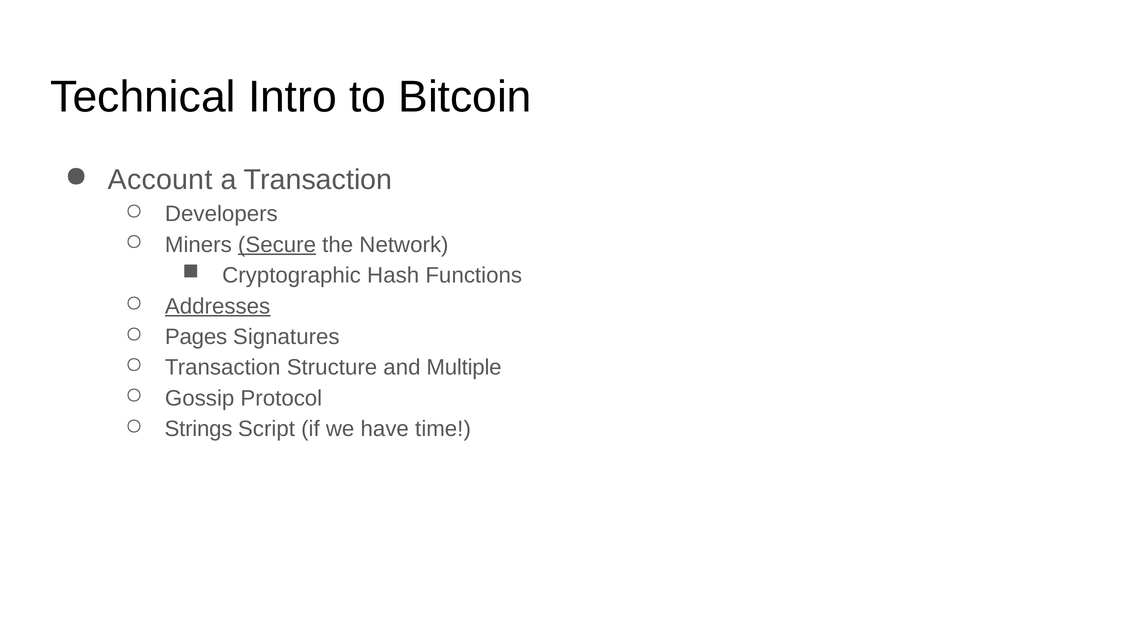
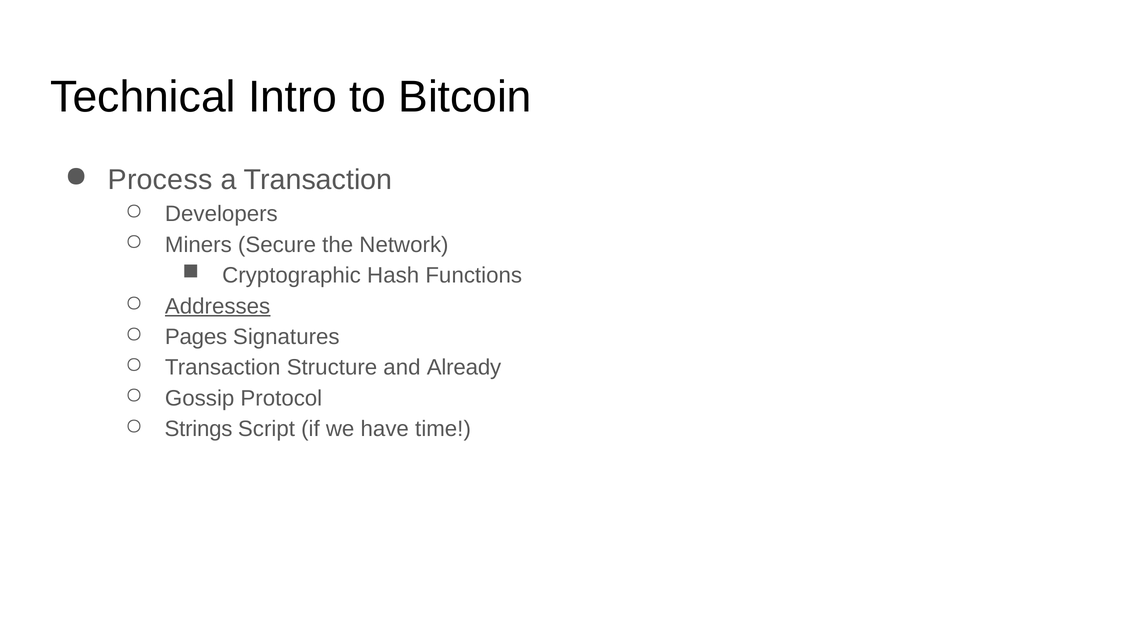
Account: Account -> Process
Secure underline: present -> none
Multiple: Multiple -> Already
